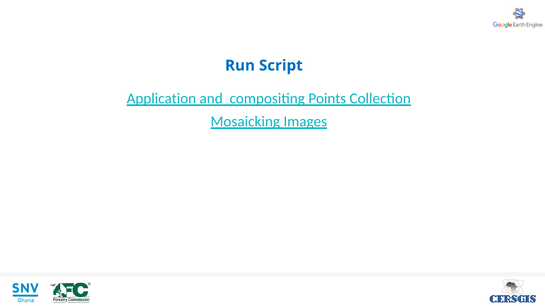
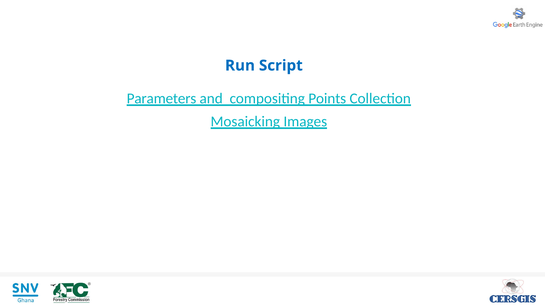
Application: Application -> Parameters
